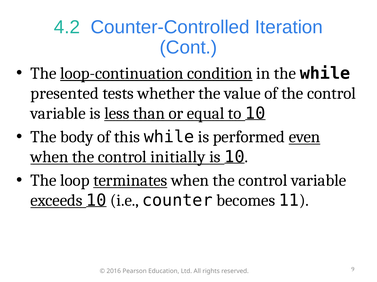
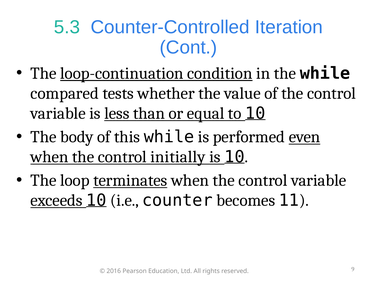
4.2: 4.2 -> 5.3
presented: presented -> compared
